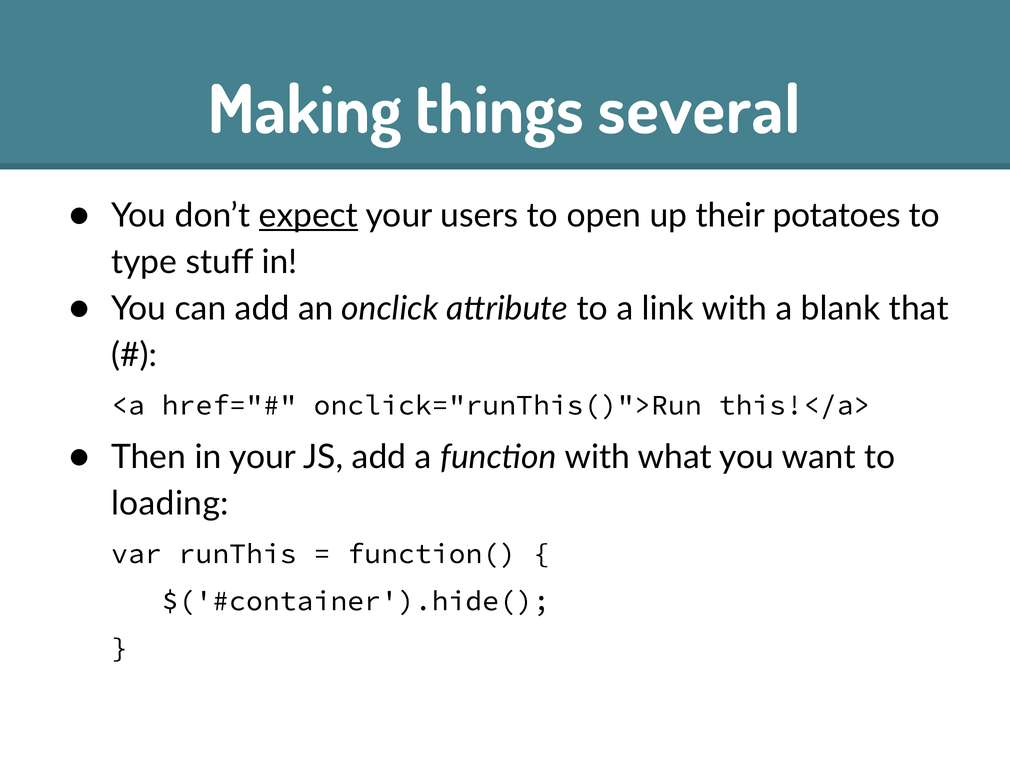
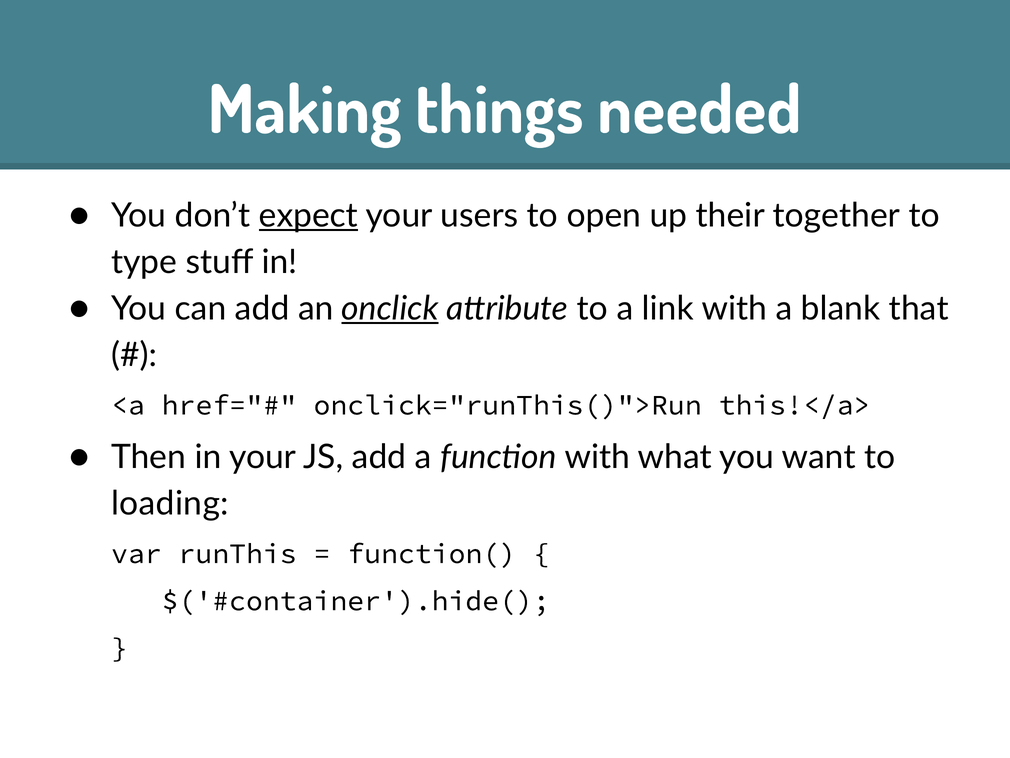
several: several -> needed
potatoes: potatoes -> together
onclick underline: none -> present
